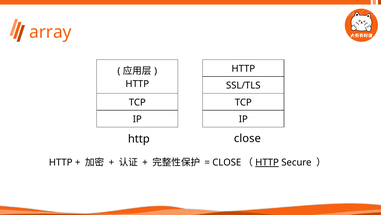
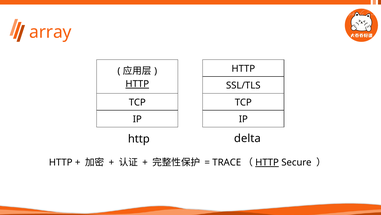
HTTP at (137, 84) underline: none -> present
http close: close -> delta
CLOSE at (227, 162): CLOSE -> TRACE
